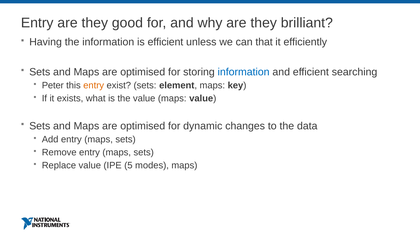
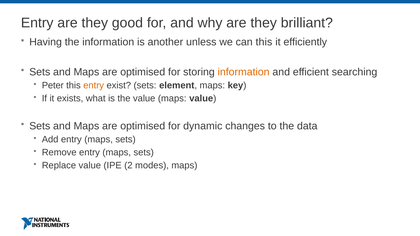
is efficient: efficient -> another
can that: that -> this
information at (244, 72) colour: blue -> orange
5: 5 -> 2
